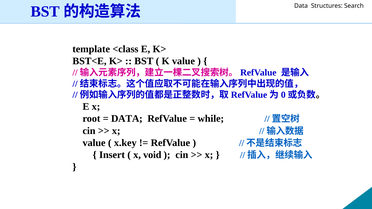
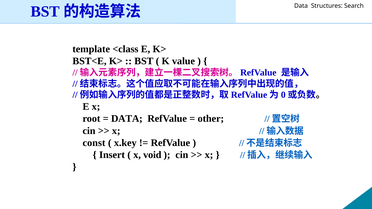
while: while -> other
value at (94, 143): value -> const
